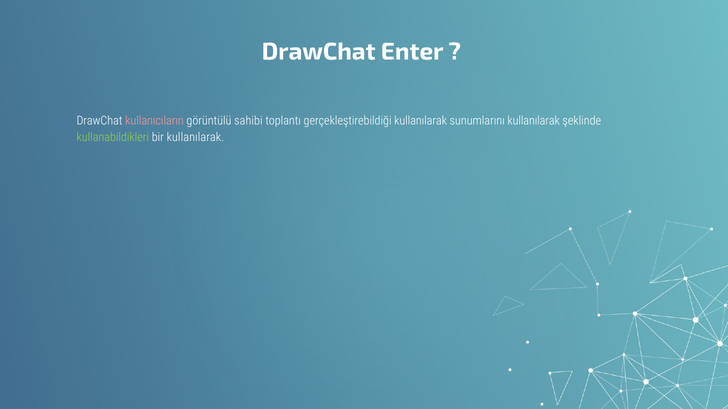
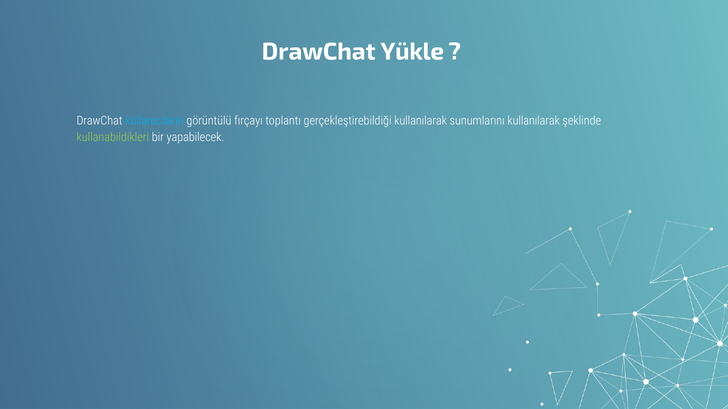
Enter: Enter -> Yükle
kullanıcıların colour: pink -> light blue
sahibi: sahibi -> fırçayı
bir kullanılarak: kullanılarak -> yapabilecek
